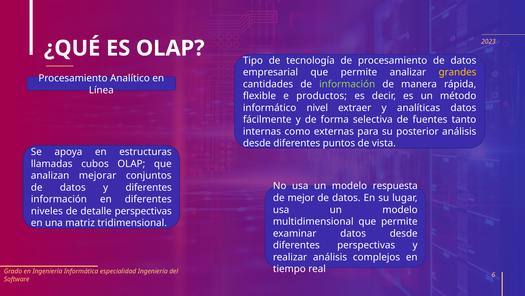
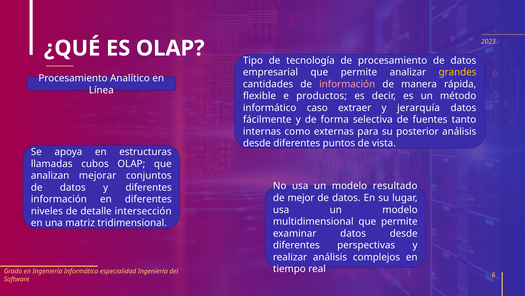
información at (347, 84) colour: light green -> pink
nivel: nivel -> caso
analíticas: analíticas -> jerarquía
respuesta: respuesta -> resultado
detalle perspectivas: perspectivas -> intersección
